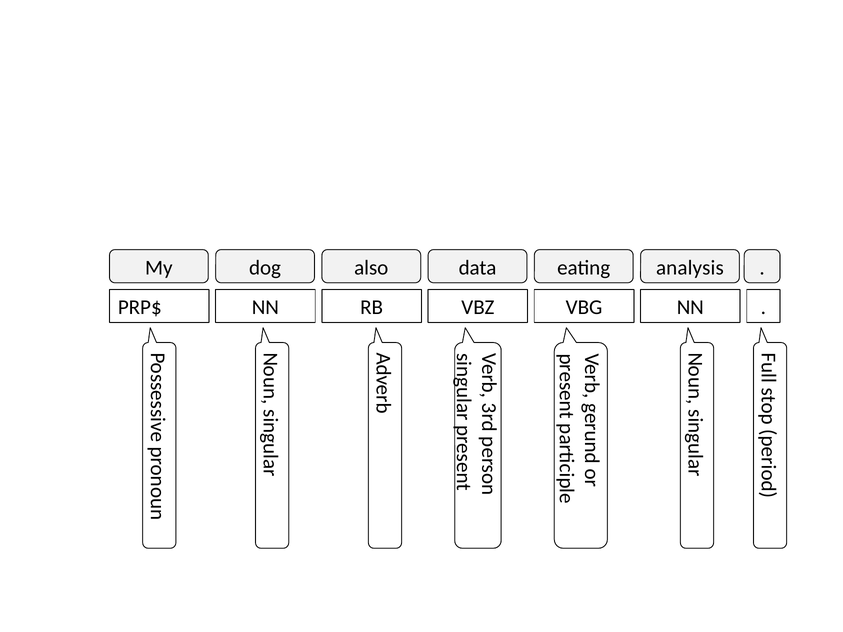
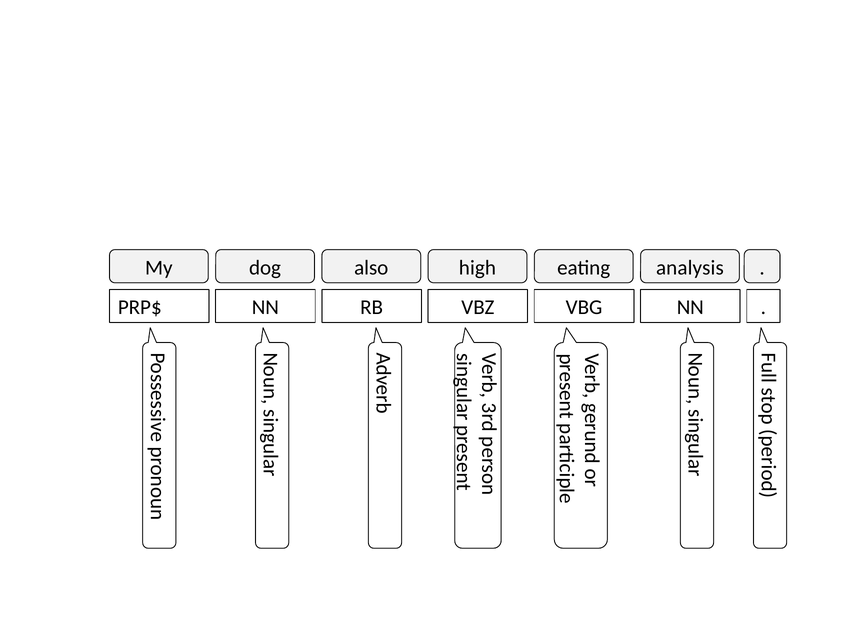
data: data -> high
